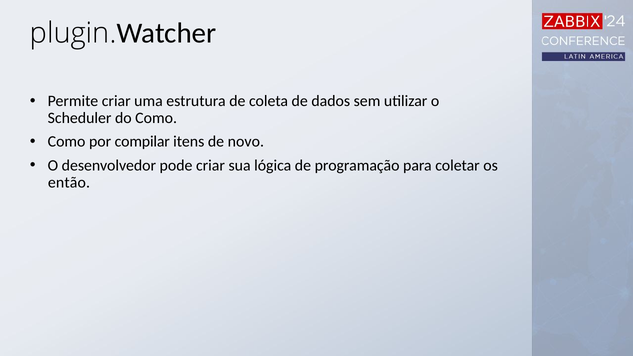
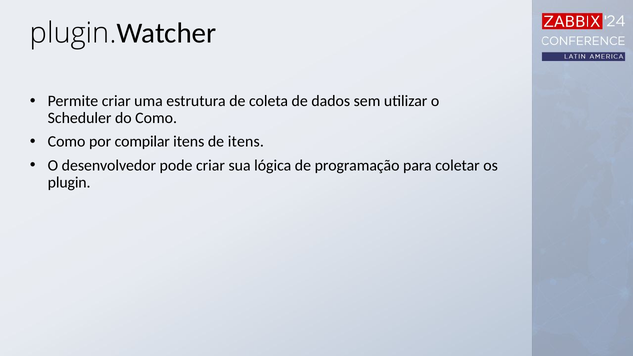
de novo: novo -> itens
então: então -> plugin
